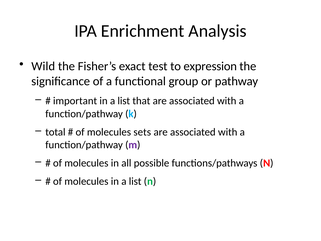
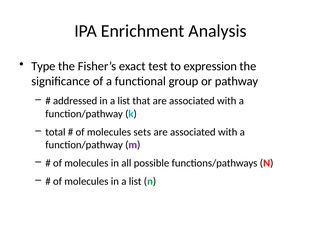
Wild: Wild -> Type
important: important -> addressed
